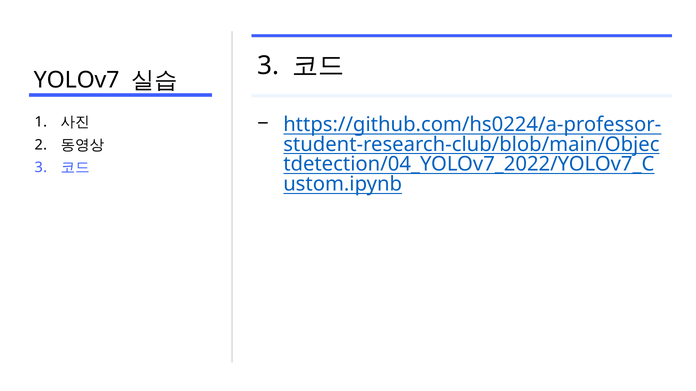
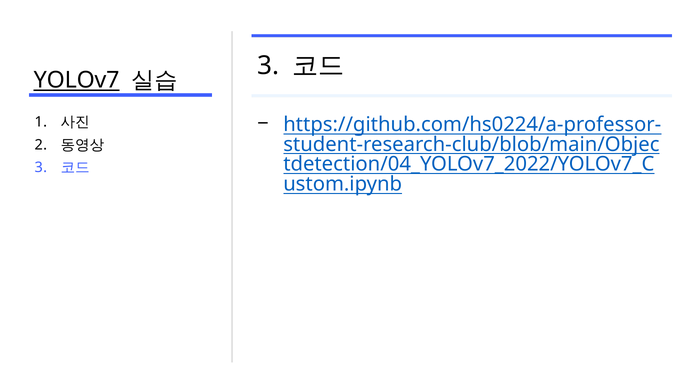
YOLOv7 underline: none -> present
